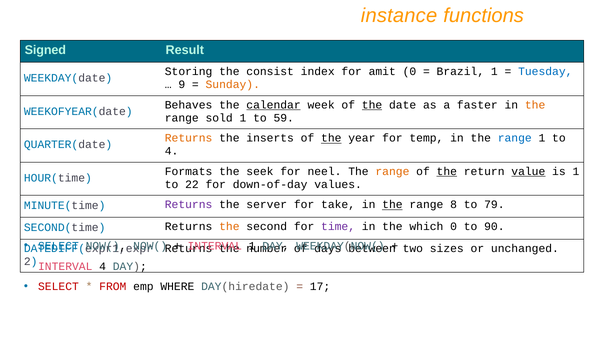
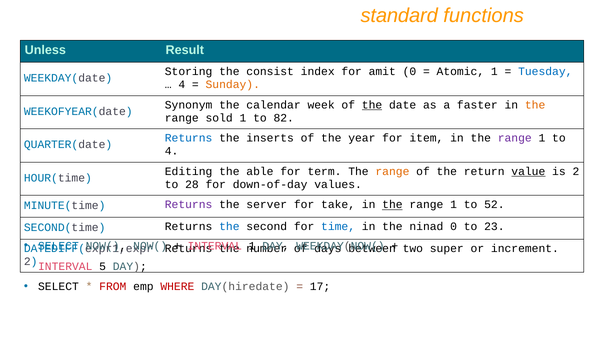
instance: instance -> standard
Signed: Signed -> Unless
Brazil: Brazil -> Atomic
9 at (182, 85): 9 -> 4
Behaves: Behaves -> Synonym
calendar underline: present -> none
59: 59 -> 82
Returns at (189, 138) colour: orange -> blue
the at (331, 138) underline: present -> none
temp: temp -> item
range at (515, 138) colour: blue -> purple
Formats: Formats -> Editing
seek: seek -> able
neel: neel -> term
the at (447, 171) underline: present -> none
is 1: 1 -> 2
22: 22 -> 28
8 at (454, 205): 8 -> 1
79: 79 -> 52
the at (229, 226) colour: orange -> blue
time colour: purple -> blue
which: which -> ninad
90: 90 -> 23
sizes: sizes -> super
unchanged: unchanged -> increment
INTERVAL 4: 4 -> 5
SELECT at (58, 286) colour: red -> black
WHERE colour: black -> red
